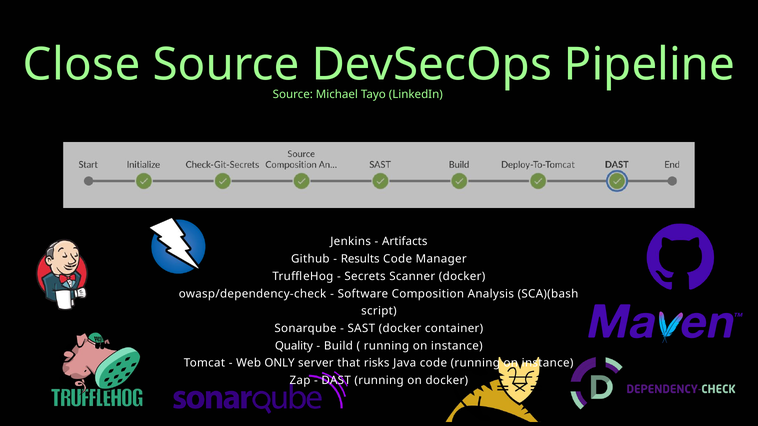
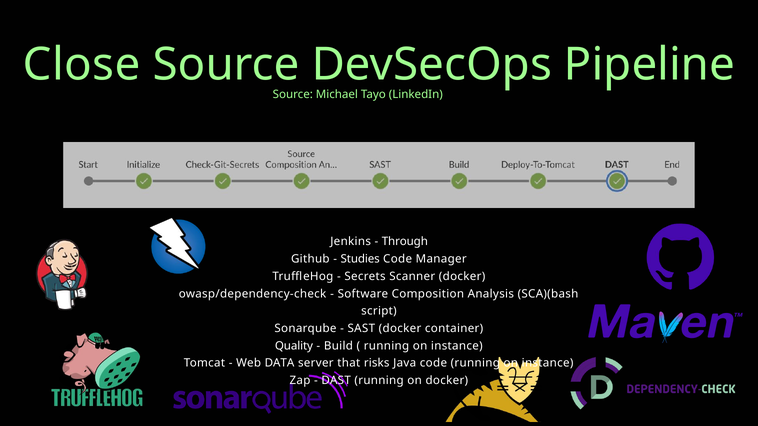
Artifacts: Artifacts -> Through
Results: Results -> Studies
ONLY: ONLY -> DATA
